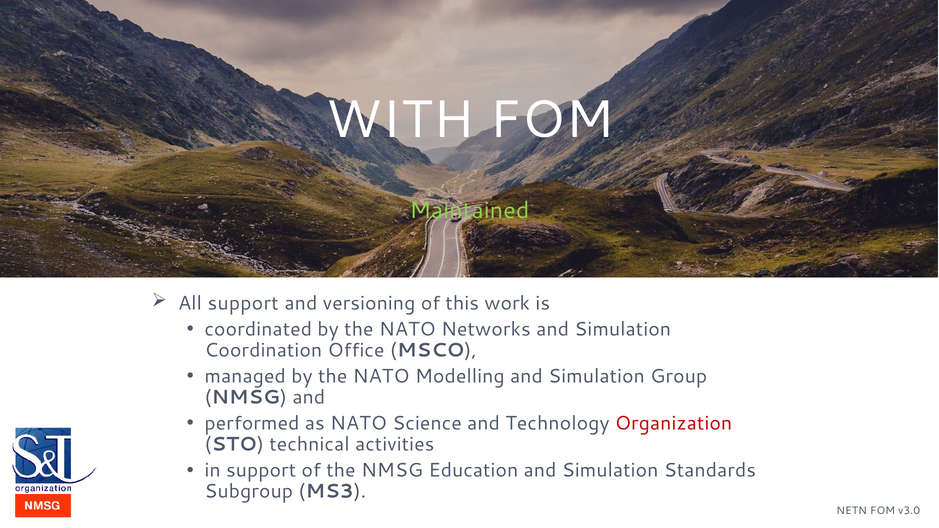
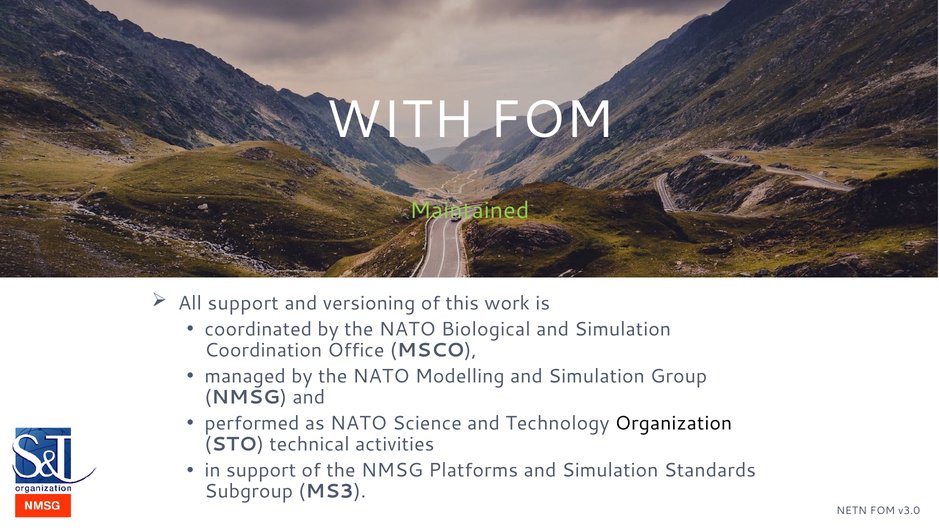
Networks: Networks -> Biological
Organization colour: red -> black
Education: Education -> Platforms
